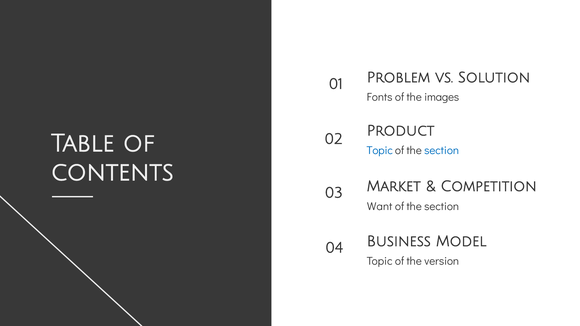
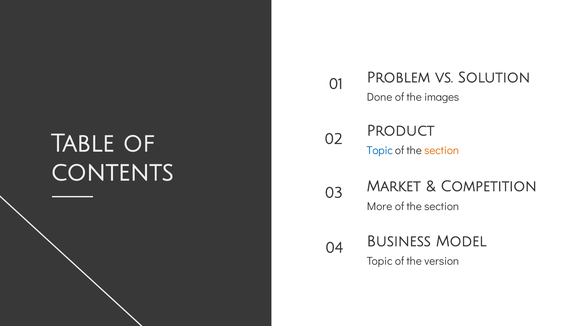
Fonts: Fonts -> Done
section at (442, 151) colour: blue -> orange
Want: Want -> More
